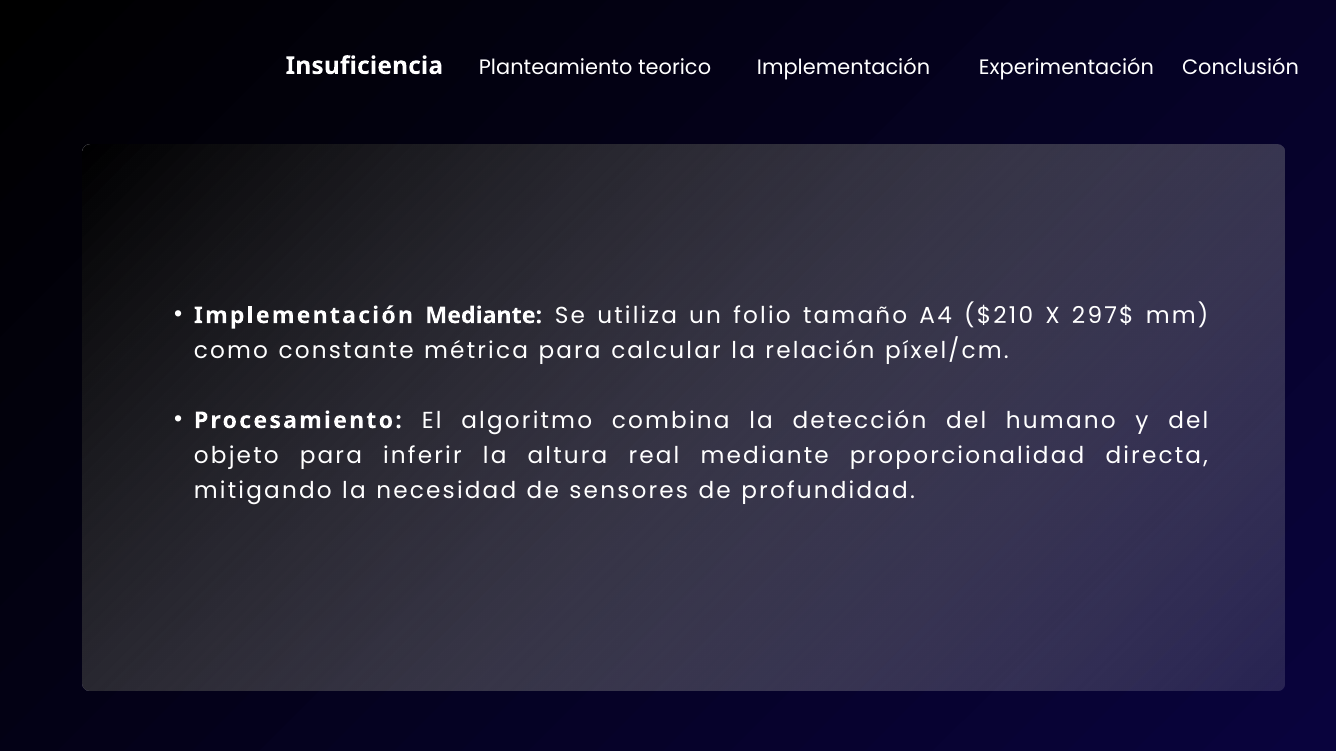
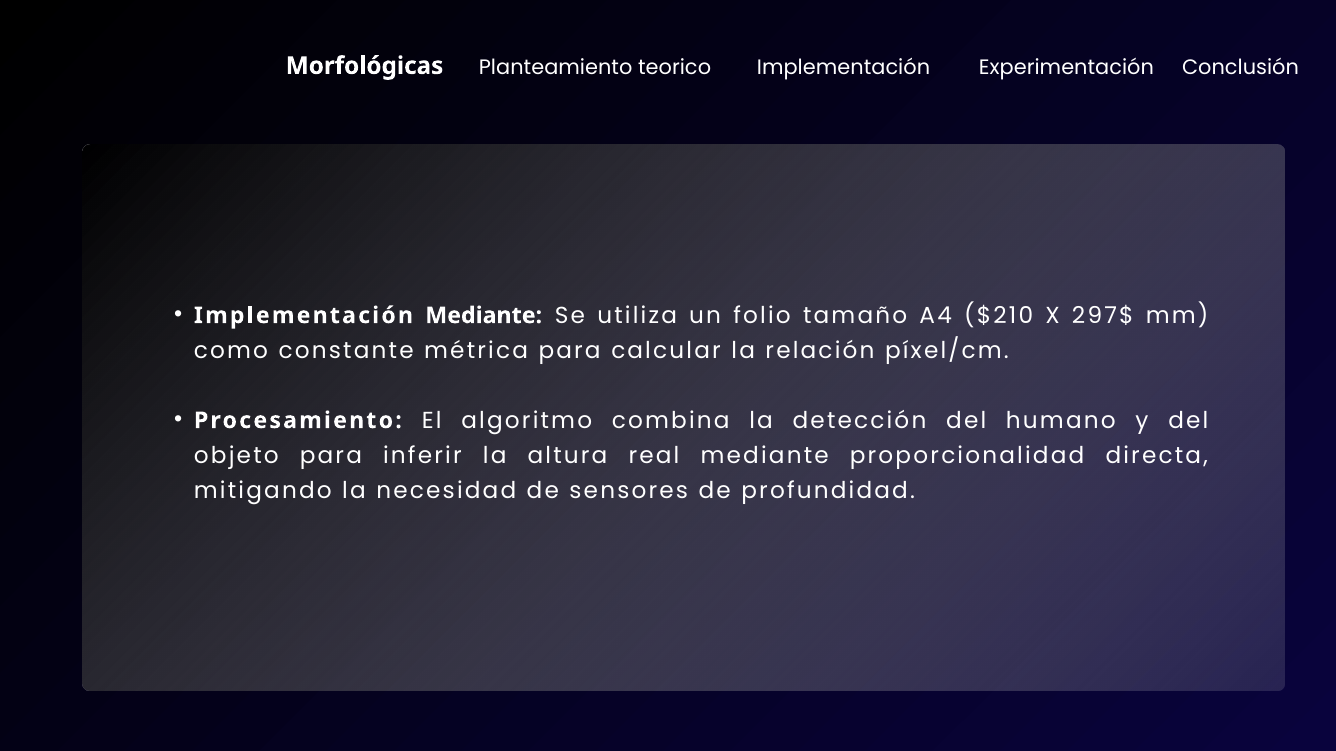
Insuficiencia: Insuficiencia -> Morfológicas
